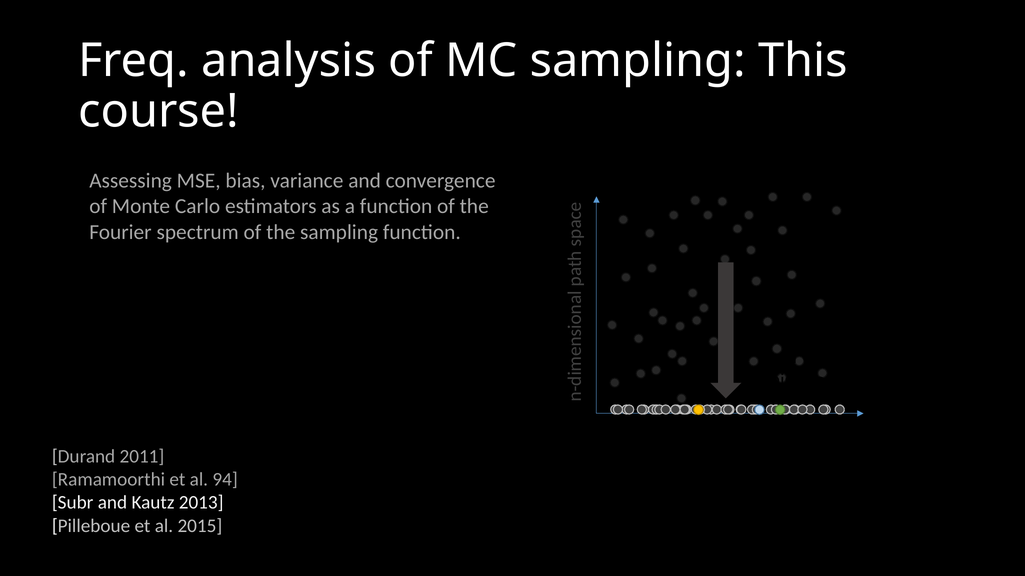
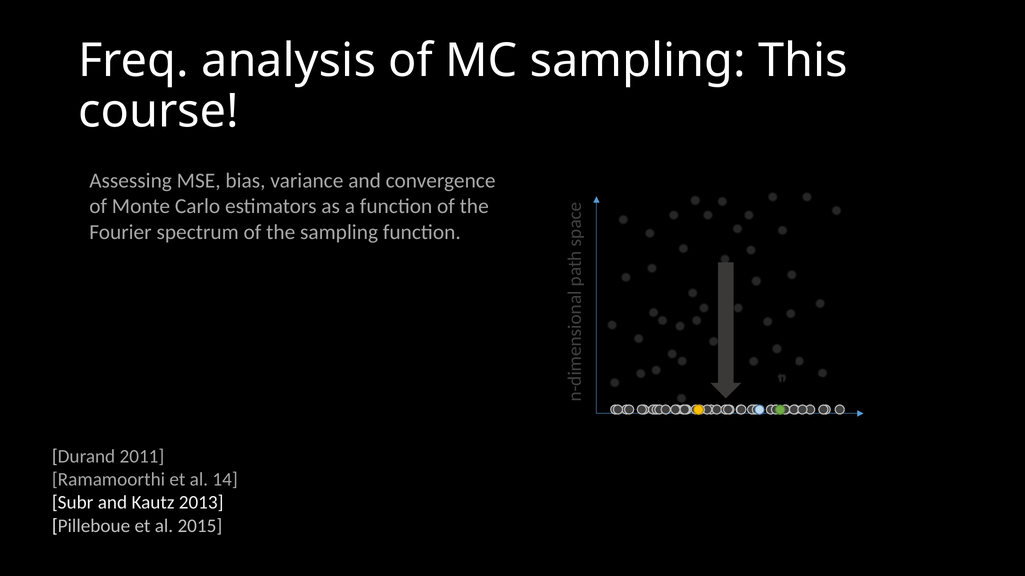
94: 94 -> 14
